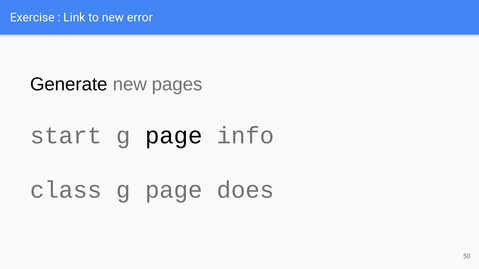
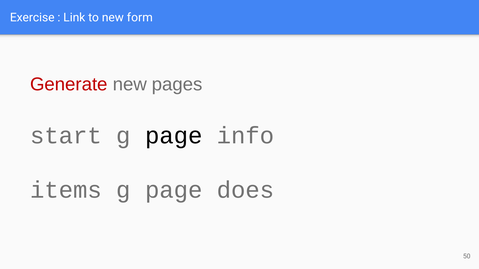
error: error -> form
Generate colour: black -> red
class: class -> items
